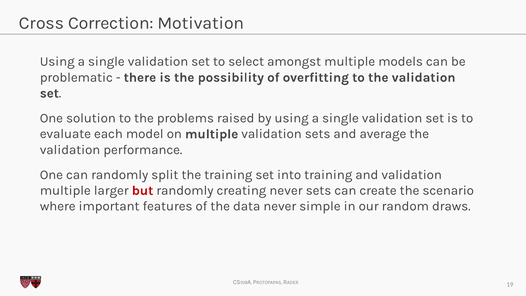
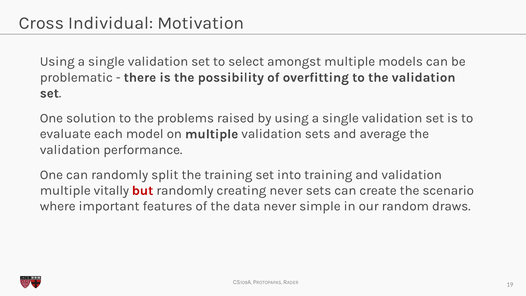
Correction: Correction -> Individual
larger: larger -> vitally
